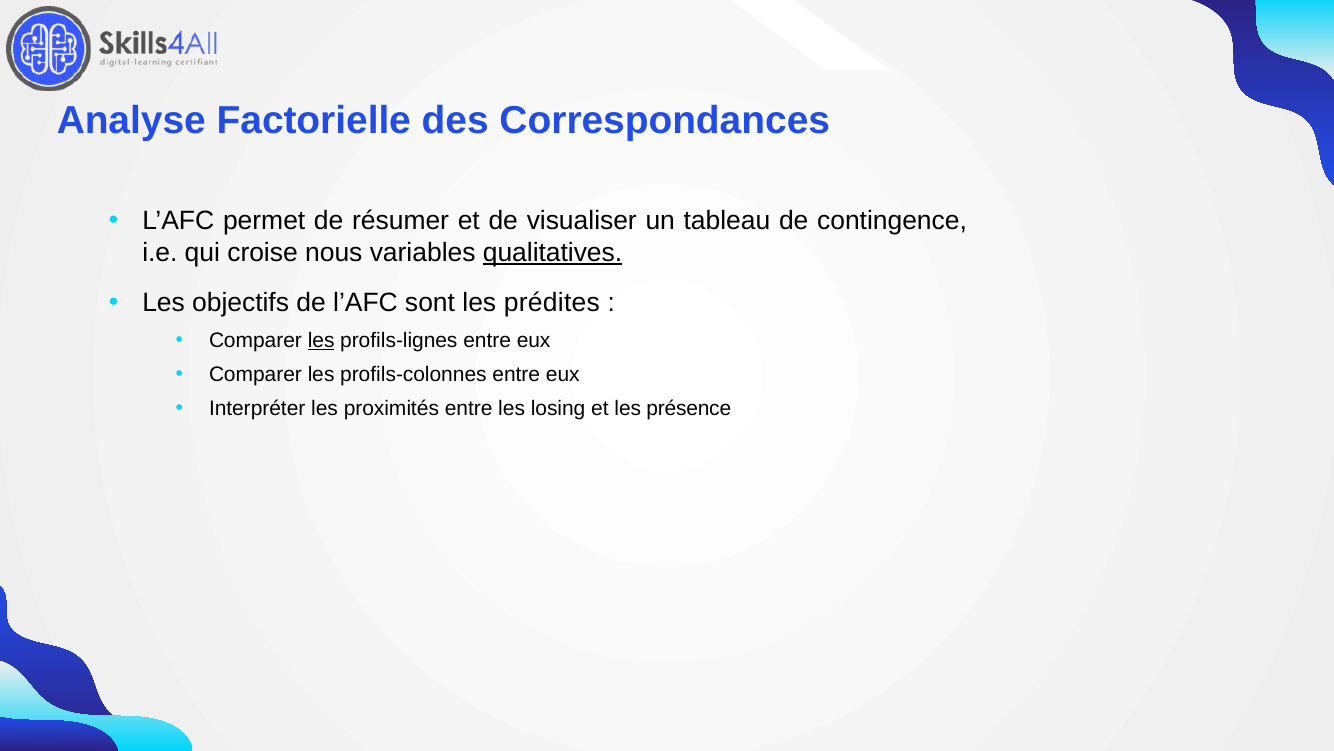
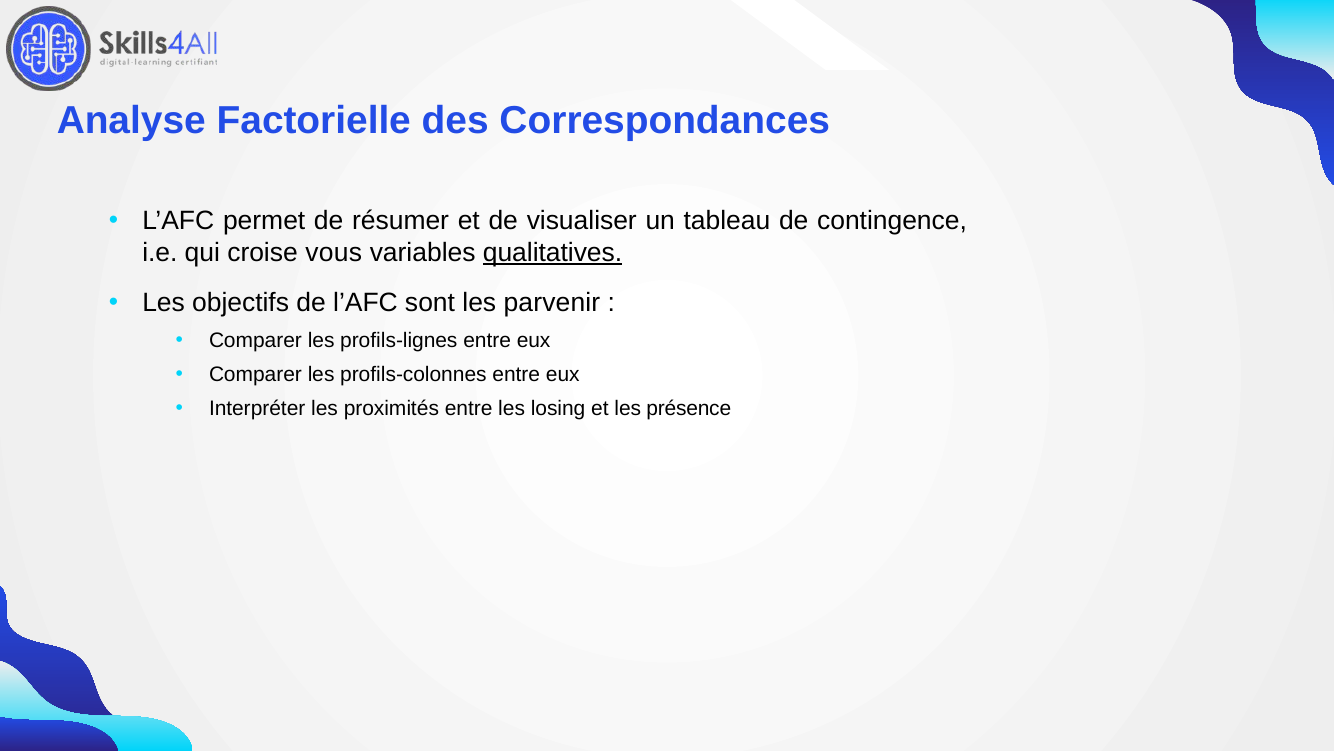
nous: nous -> vous
prédites: prédites -> parvenir
les at (321, 340) underline: present -> none
